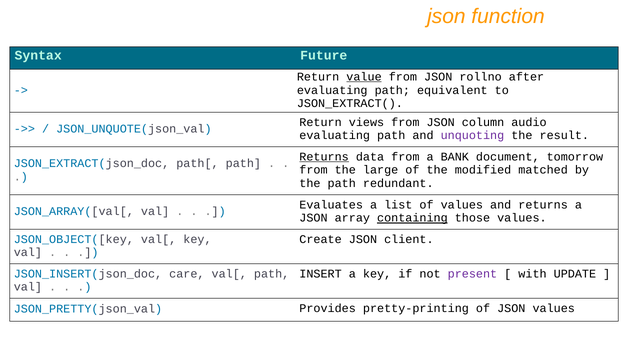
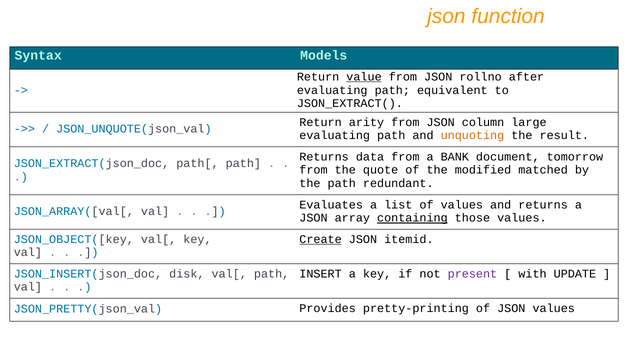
Future: Future -> Models
views: views -> arity
audio: audio -> large
unquoting colour: purple -> orange
Returns at (324, 157) underline: present -> none
large: large -> quote
Create underline: none -> present
client: client -> itemid
care: care -> disk
